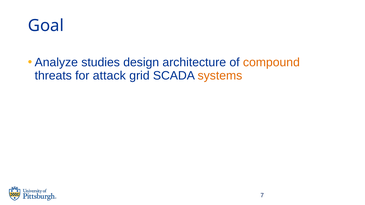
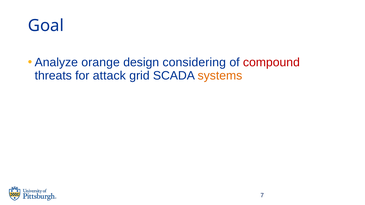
studies: studies -> orange
architecture: architecture -> considering
compound colour: orange -> red
